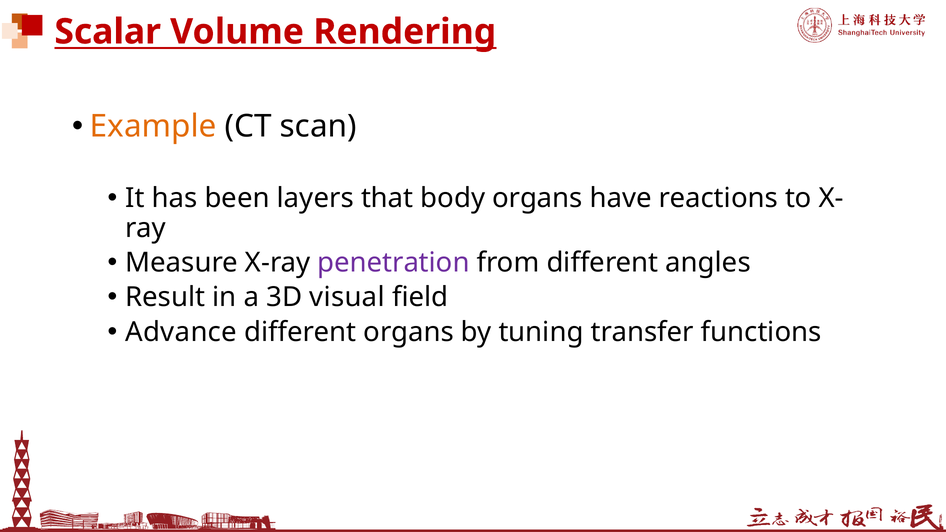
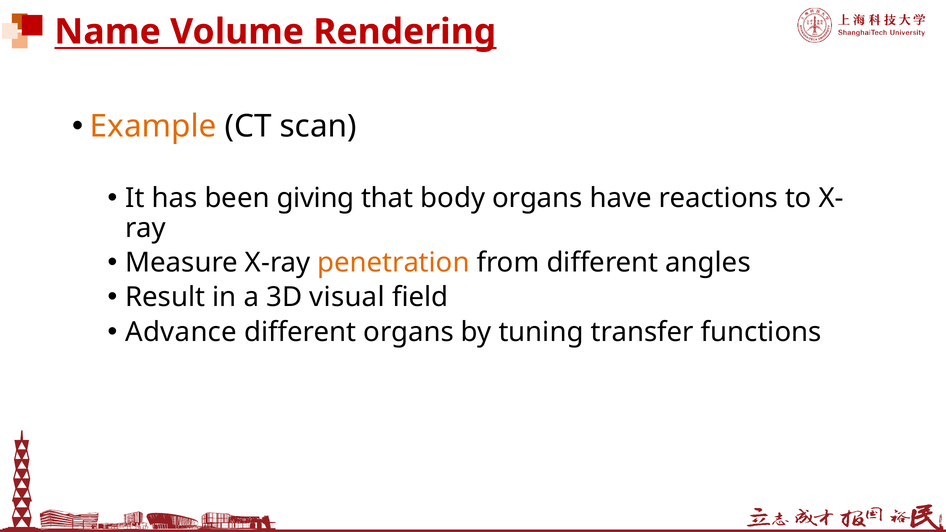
Scalar: Scalar -> Name
layers: layers -> giving
penetration colour: purple -> orange
